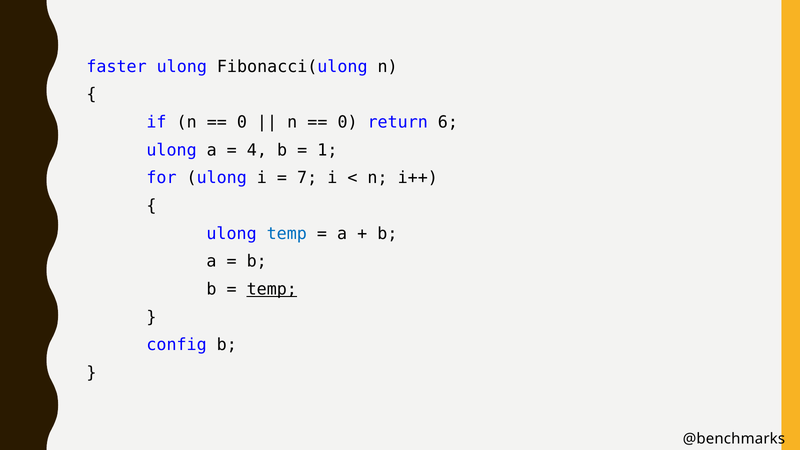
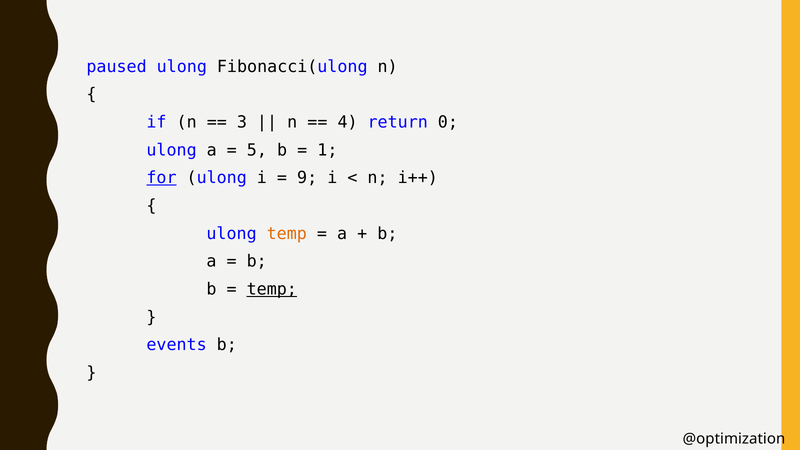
faster: faster -> paused
0 at (242, 122): 0 -> 3
0 at (348, 122): 0 -> 4
6: 6 -> 0
4: 4 -> 5
for underline: none -> present
7: 7 -> 9
temp at (287, 234) colour: blue -> orange
config: config -> events
@benchmarks: @benchmarks -> @optimization
